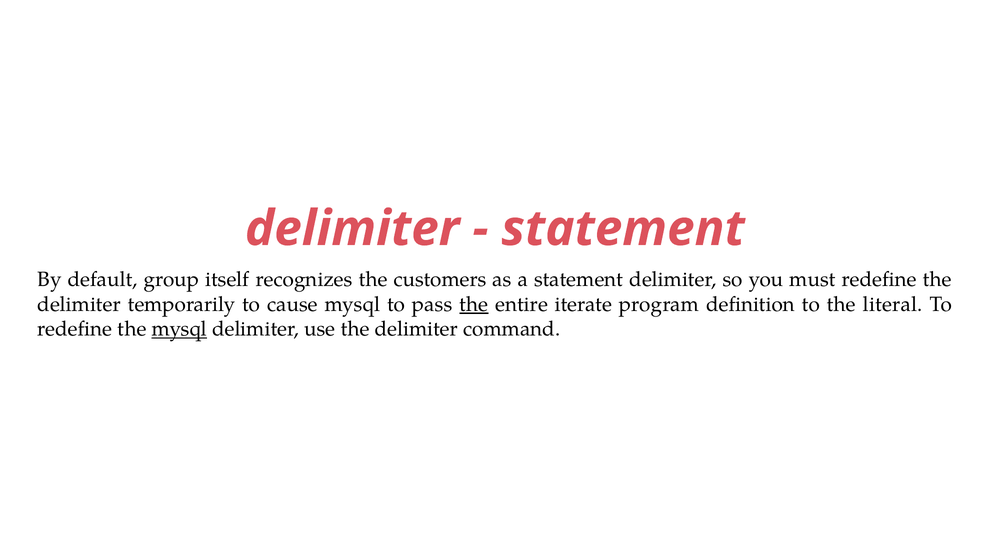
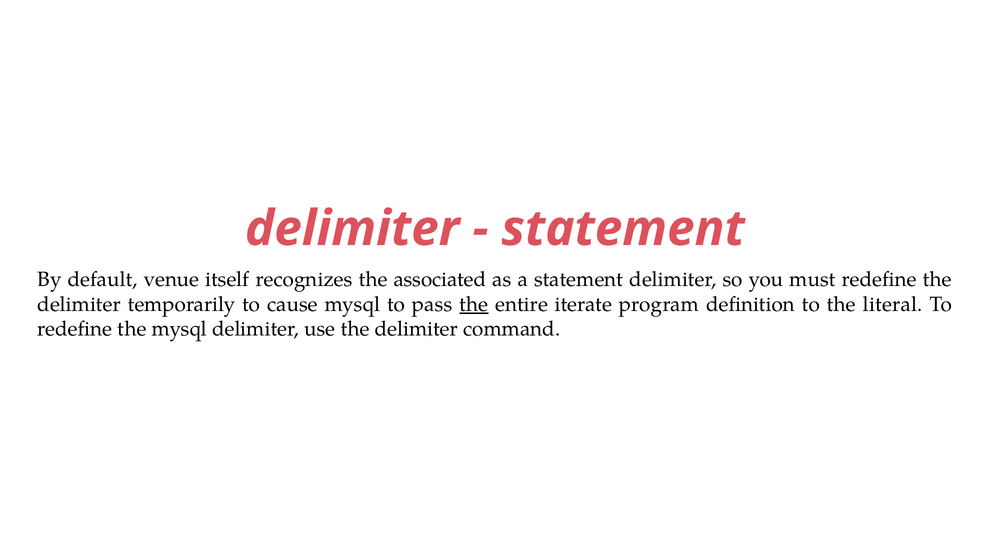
group: group -> venue
customers: customers -> associated
mysql at (179, 329) underline: present -> none
